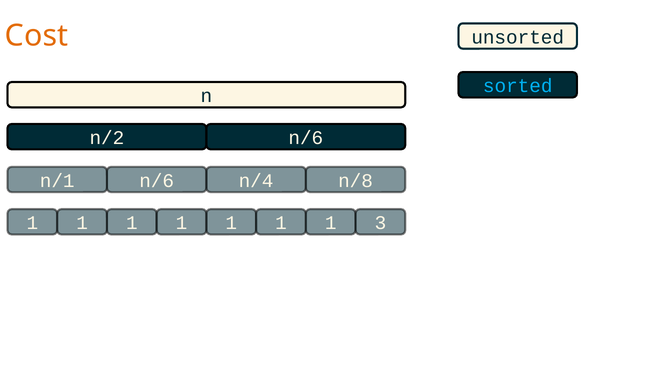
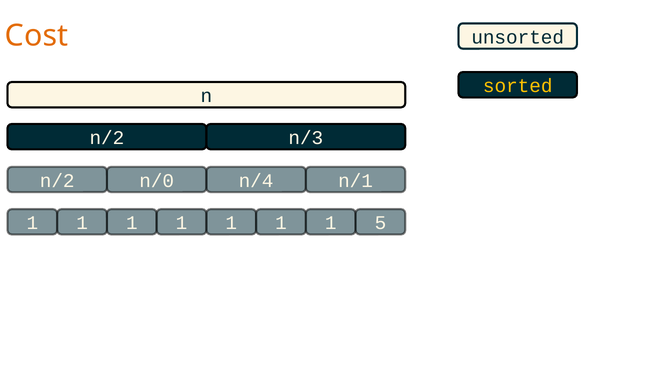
sorted colour: light blue -> yellow
n/6 at (306, 138): n/6 -> n/3
n/1 at (57, 181): n/1 -> n/2
n/6 at (157, 181): n/6 -> n/0
n/8: n/8 -> n/1
3: 3 -> 5
